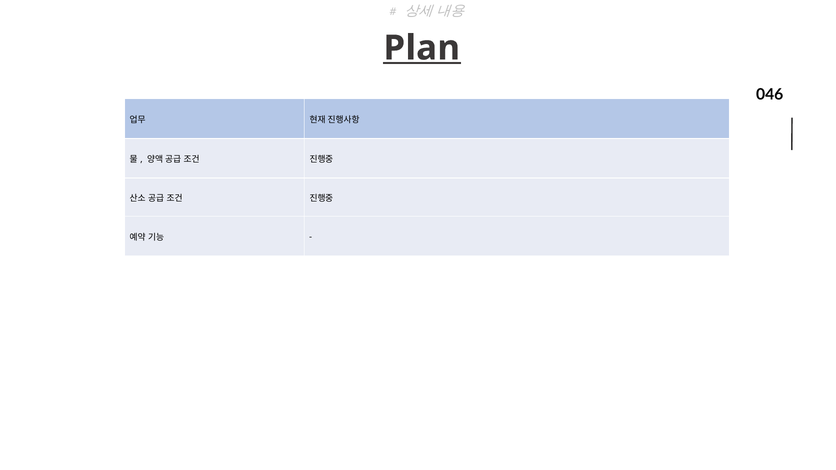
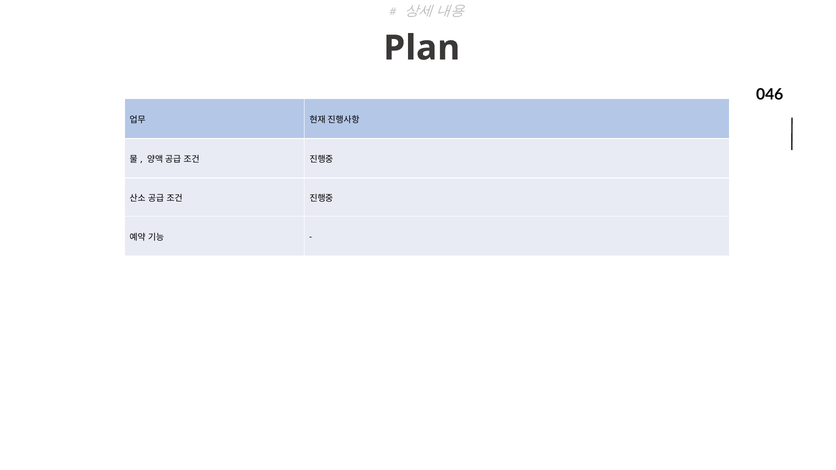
Plan underline: present -> none
